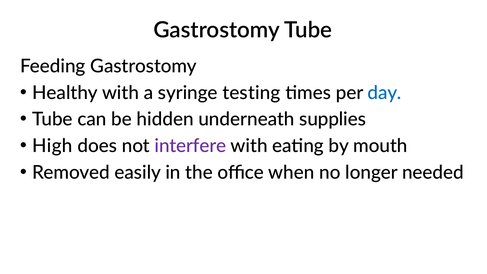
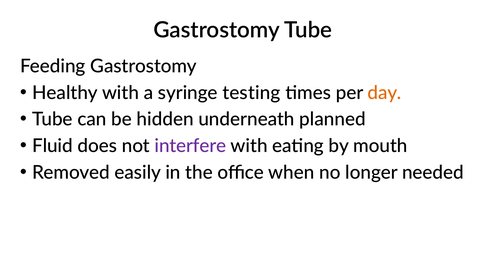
day colour: blue -> orange
supplies: supplies -> planned
High: High -> Fluid
